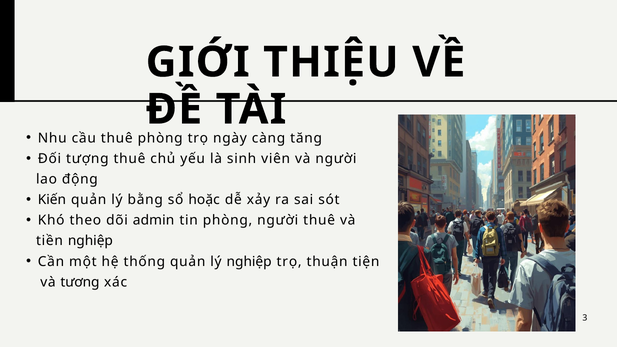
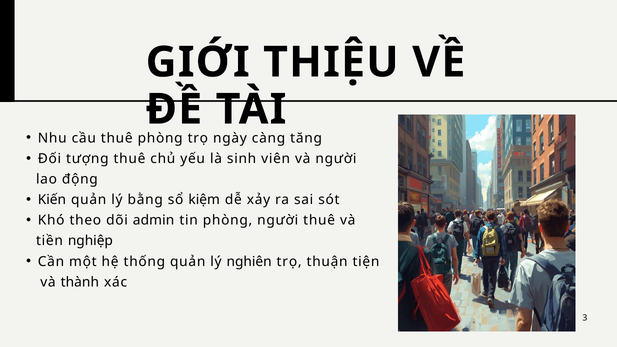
hoặc: hoặc -> kiệm
lý nghiệp: nghiệp -> nghiên
tương: tương -> thành
